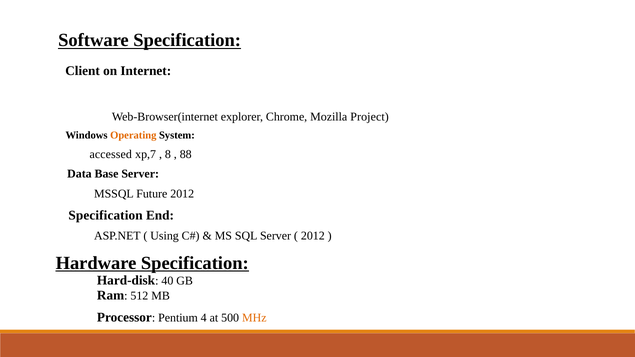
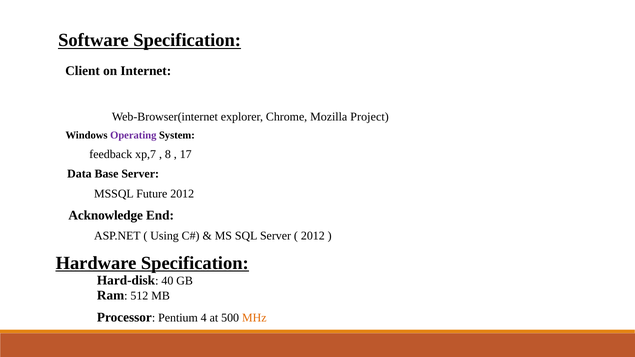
Operating colour: orange -> purple
accessed: accessed -> feedback
88: 88 -> 17
Specification at (106, 215): Specification -> Acknowledge
